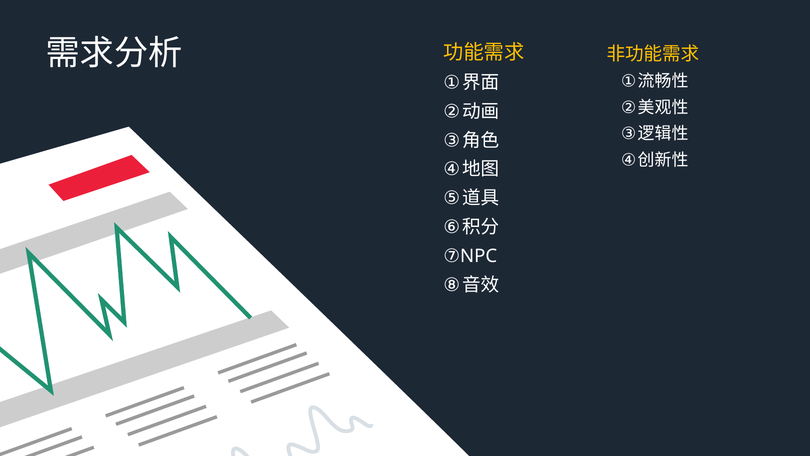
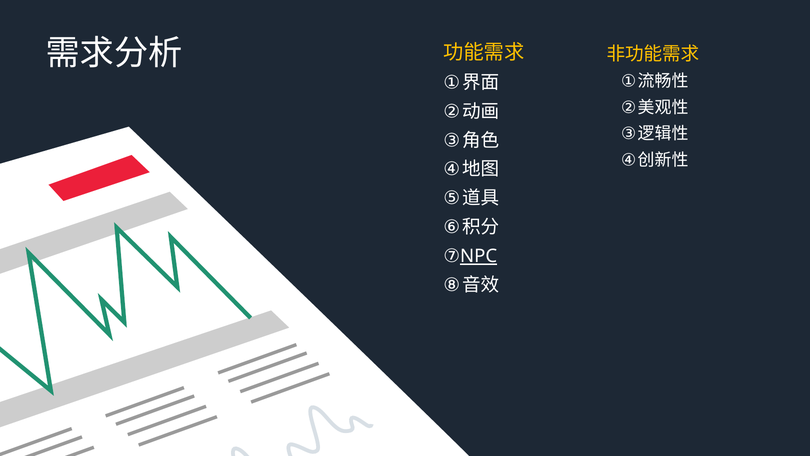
NPC underline: none -> present
